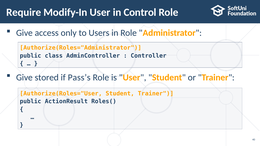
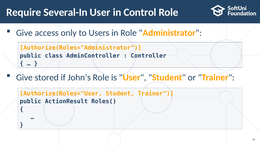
Modify-In: Modify-In -> Several-In
Pass’s: Pass’s -> John’s
